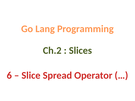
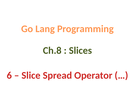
Ch.2: Ch.2 -> Ch.8
